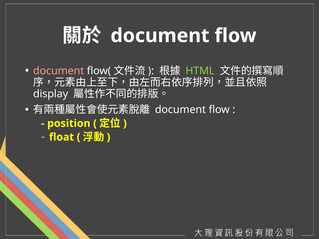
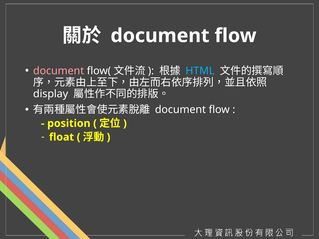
HTML colour: light green -> light blue
